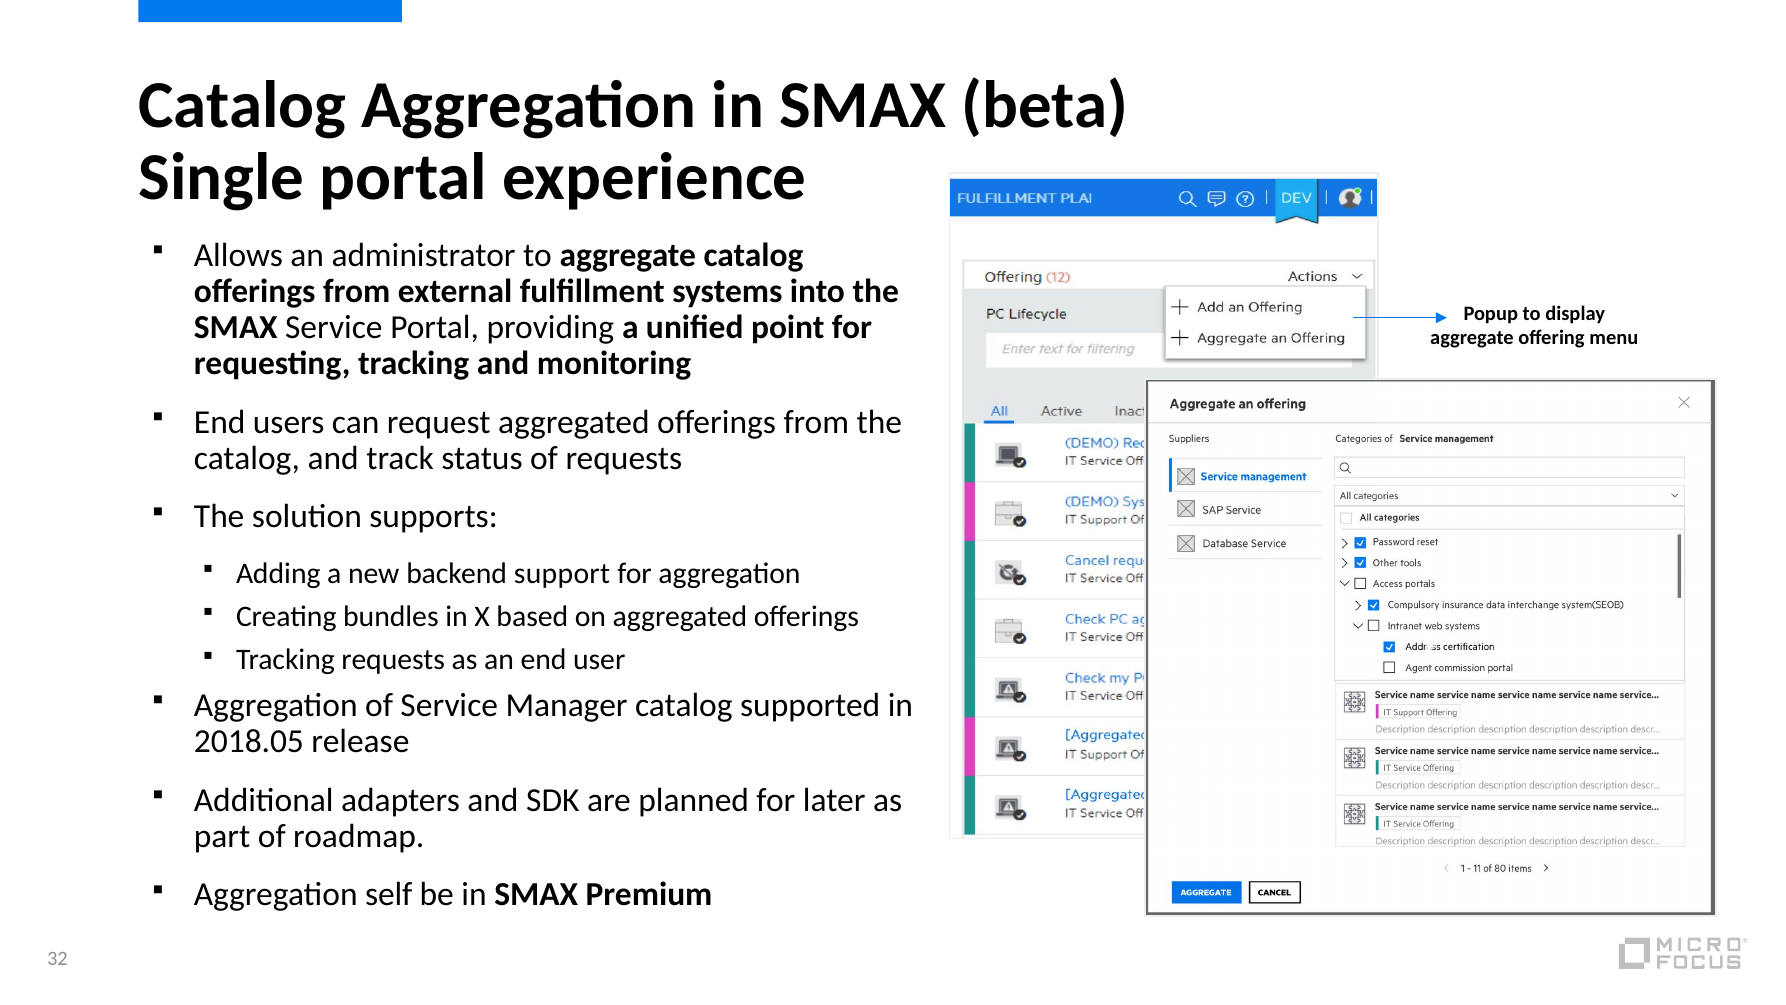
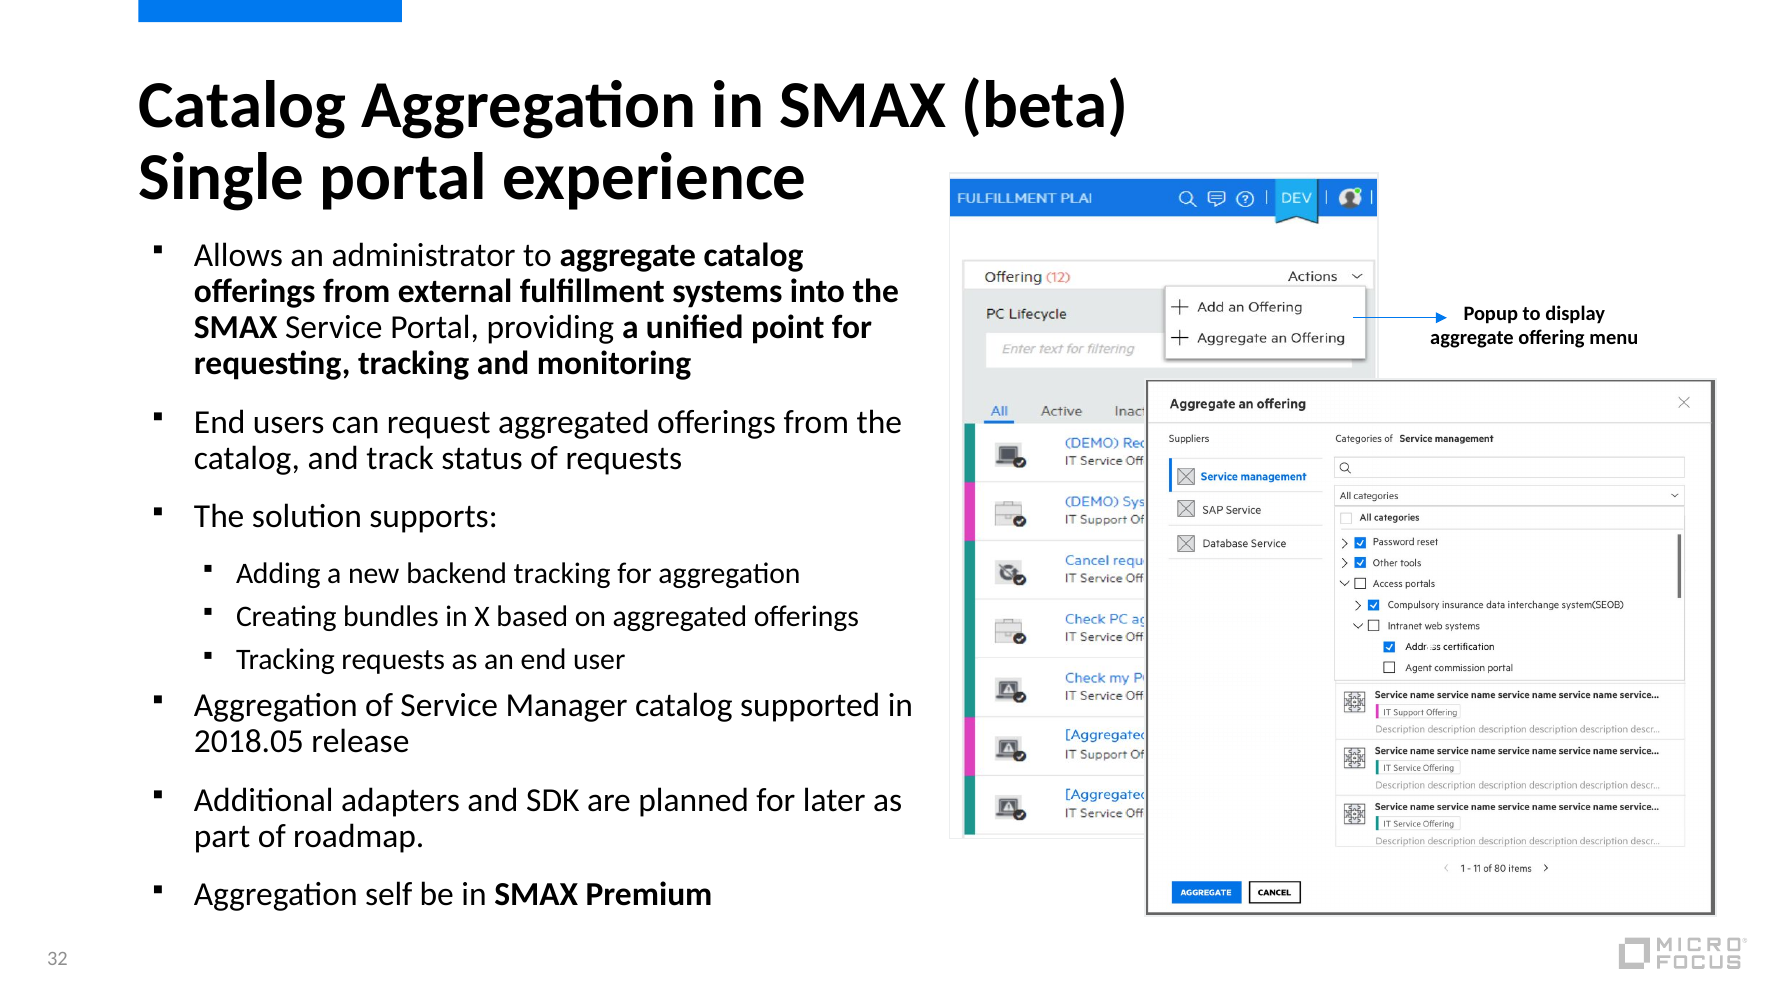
backend support: support -> tracking
